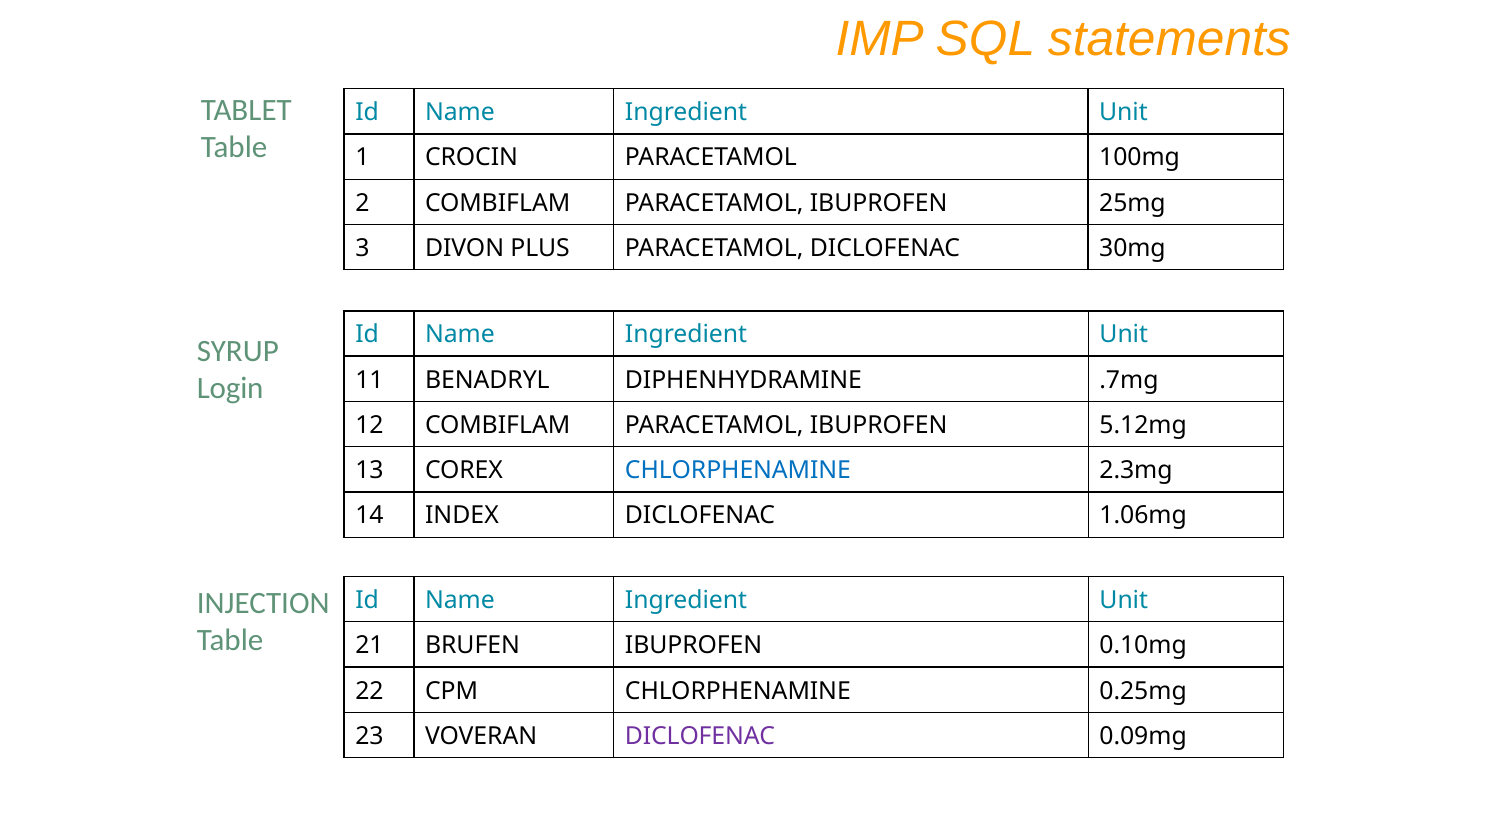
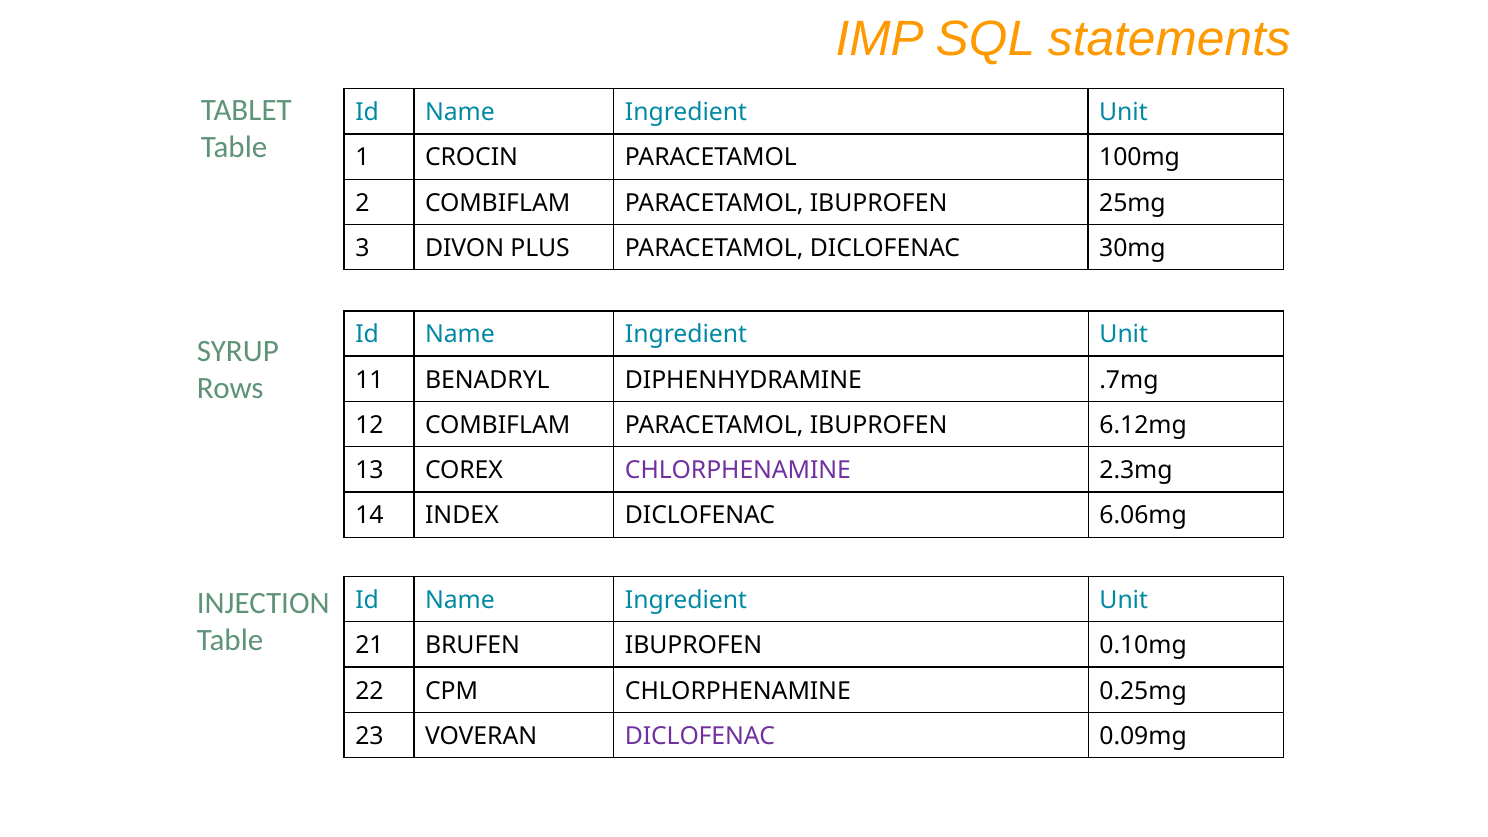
Login: Login -> Rows
5.12mg: 5.12mg -> 6.12mg
CHLORPHENAMINE at (738, 470) colour: blue -> purple
1.06mg: 1.06mg -> 6.06mg
